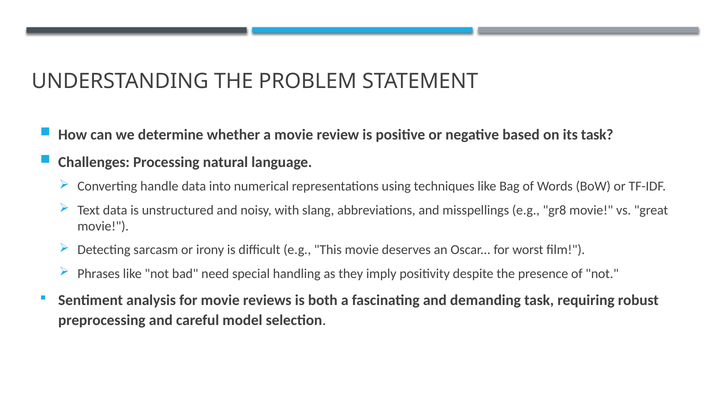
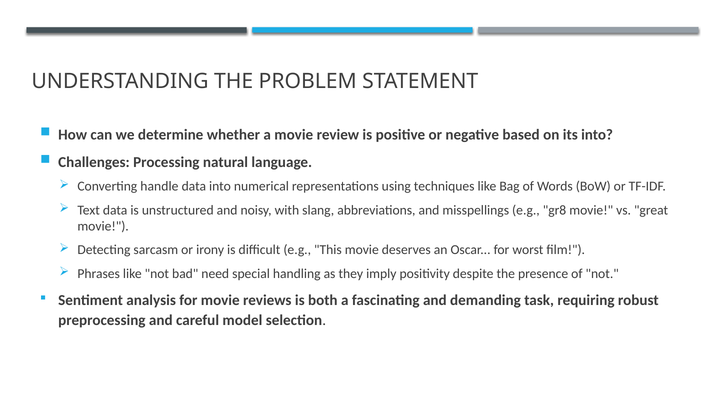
its task: task -> into
